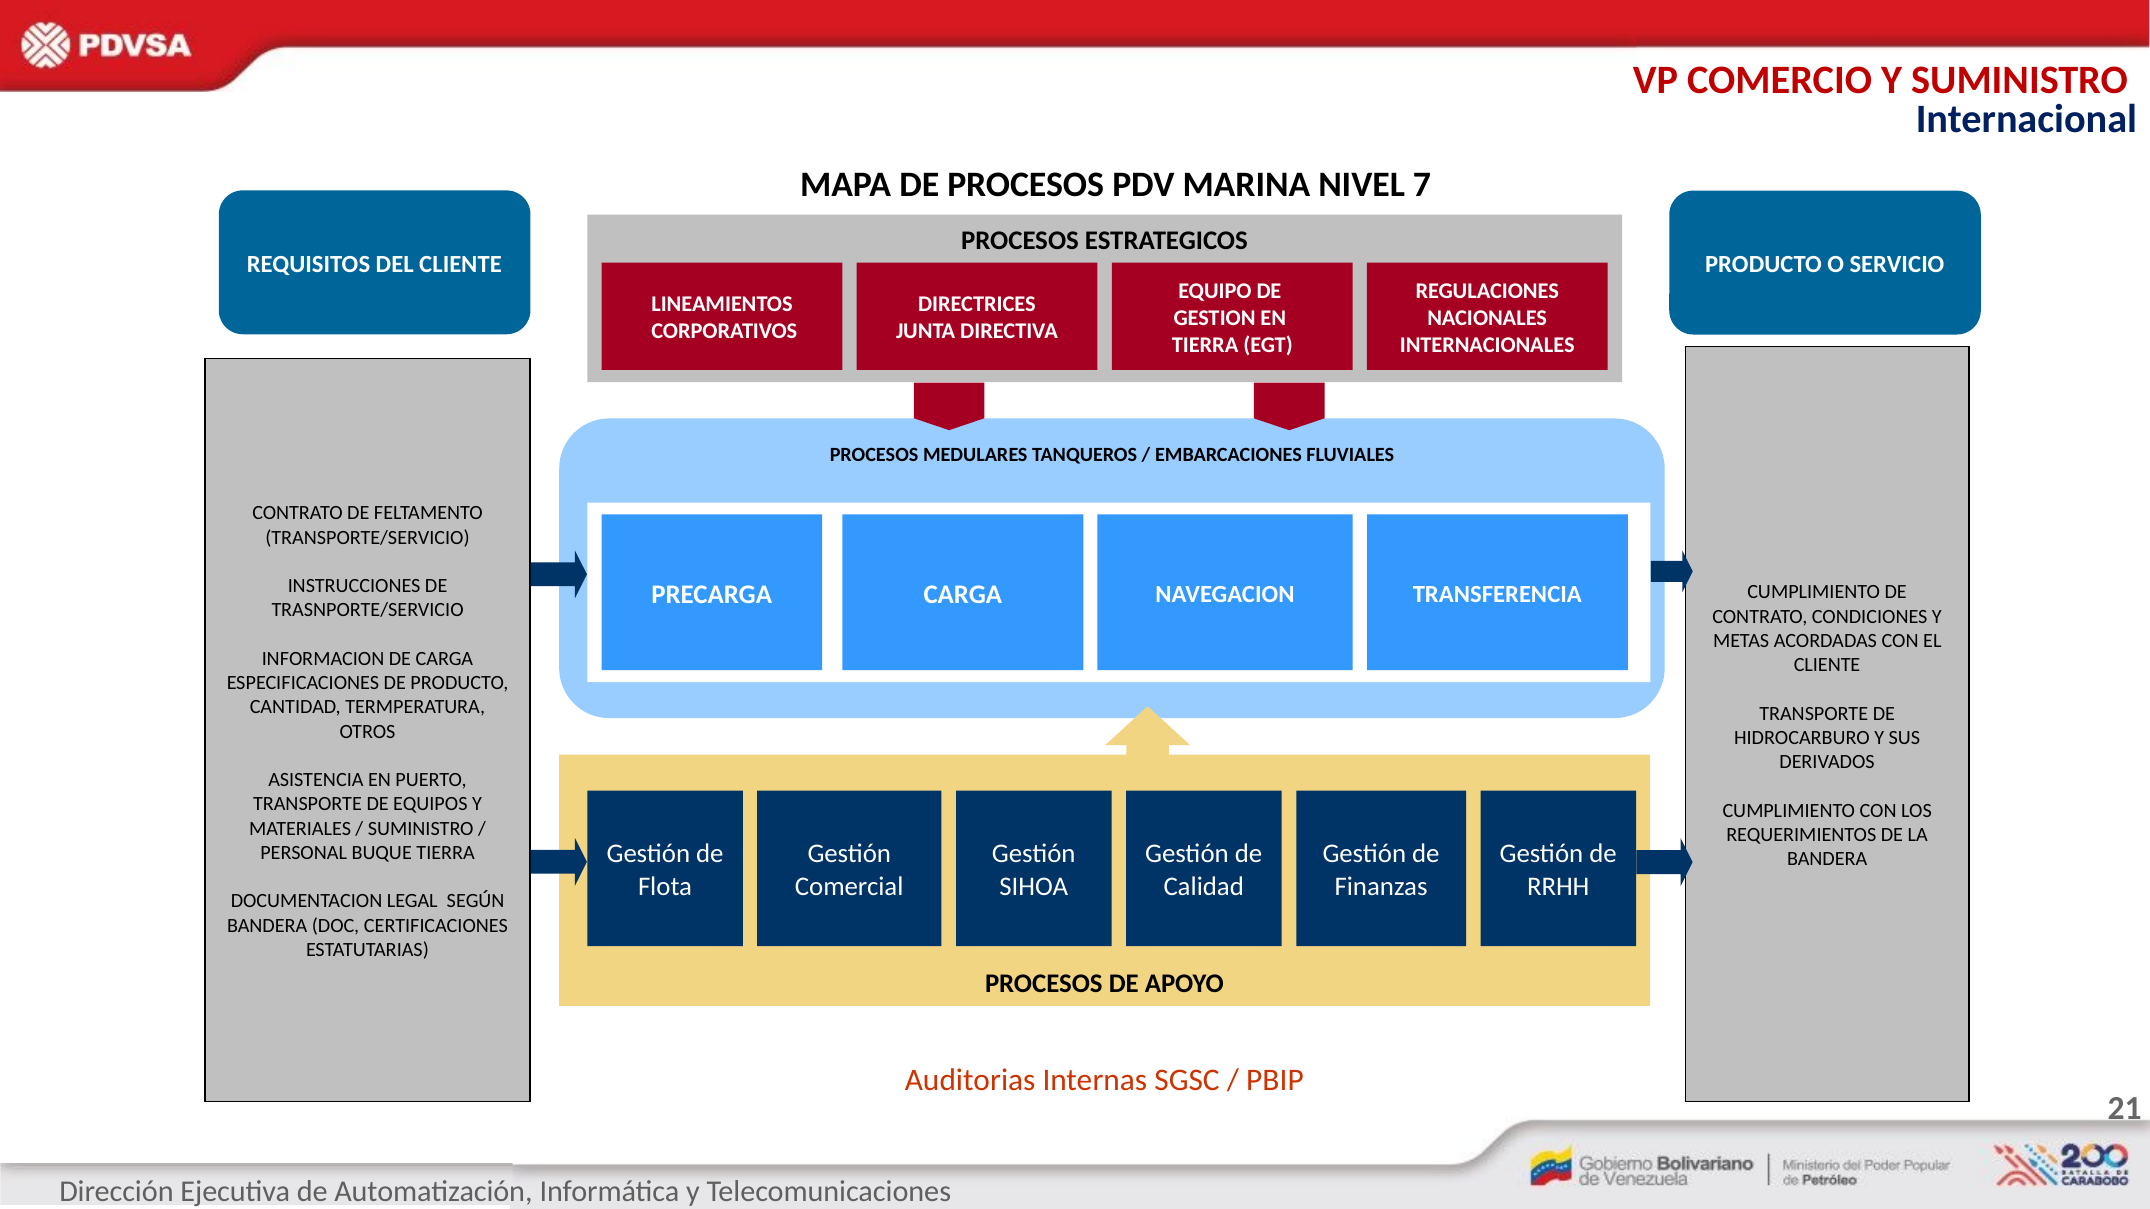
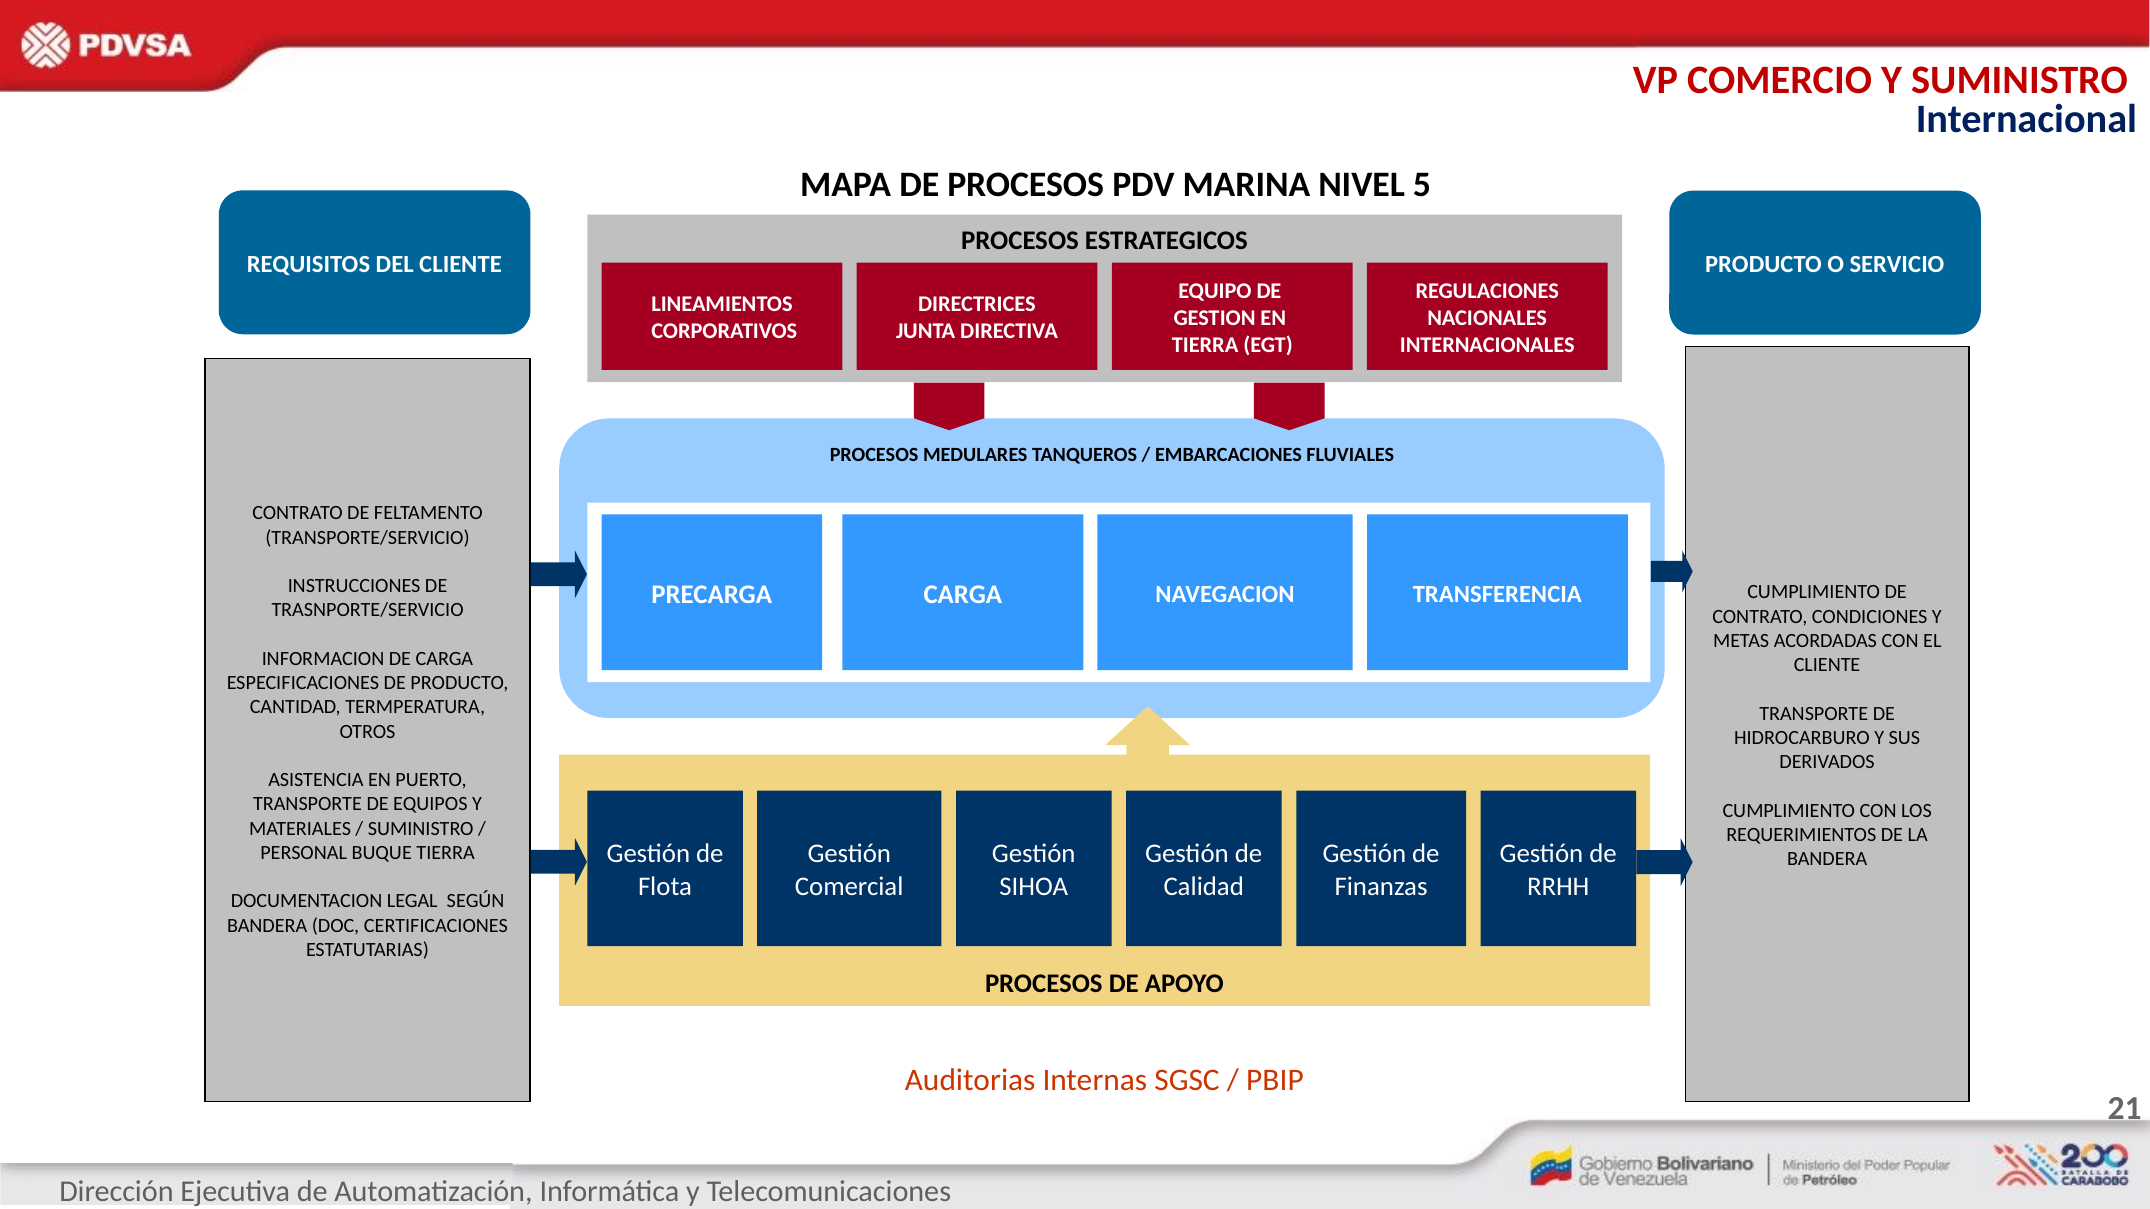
7: 7 -> 5
